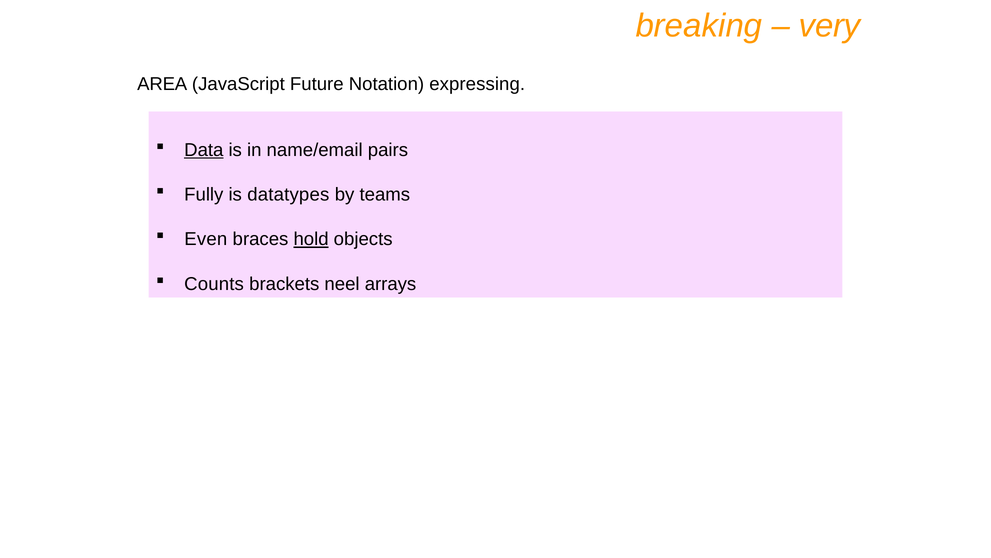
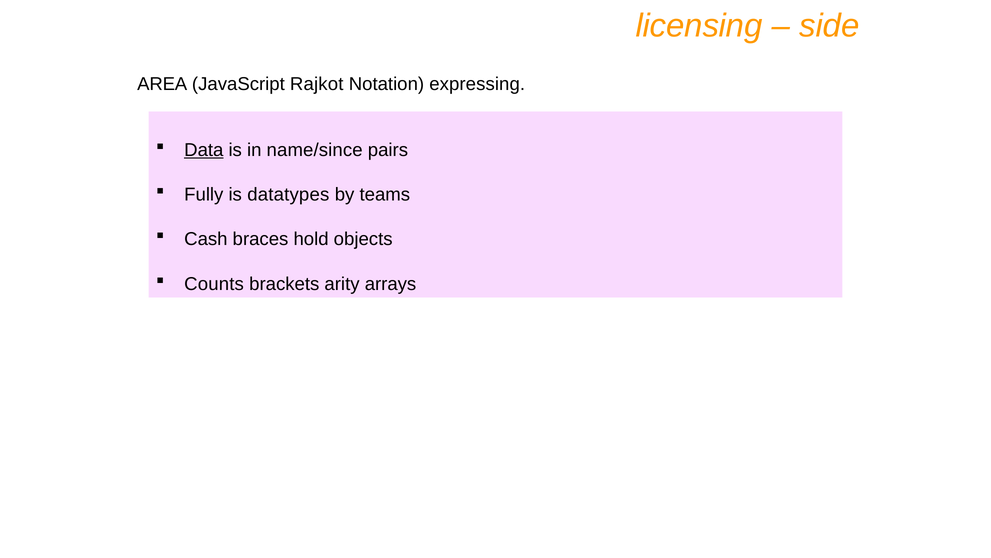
breaking: breaking -> licensing
very: very -> side
Future: Future -> Rajkot
name/email: name/email -> name/since
Even: Even -> Cash
hold underline: present -> none
neel: neel -> arity
